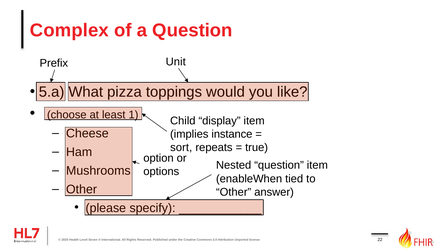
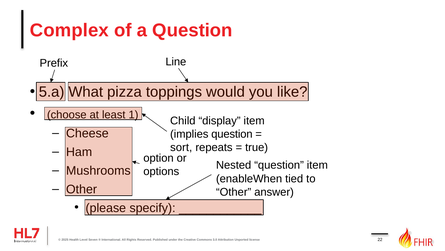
Unit: Unit -> Line
implies instance: instance -> question
